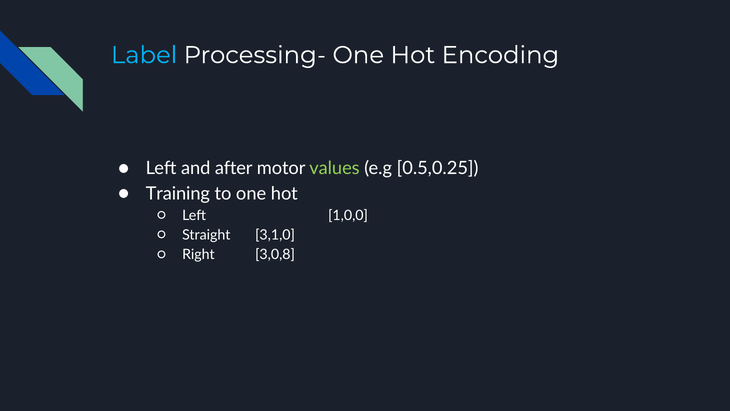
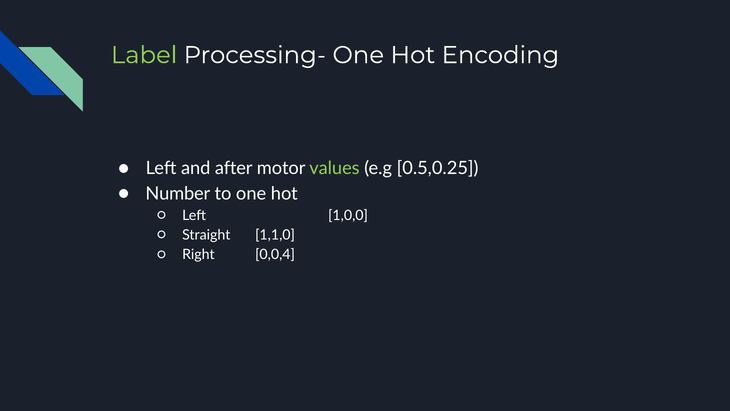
Label colour: light blue -> light green
Training: Training -> Number
3,1,0: 3,1,0 -> 1,1,0
3,0,8: 3,0,8 -> 0,0,4
